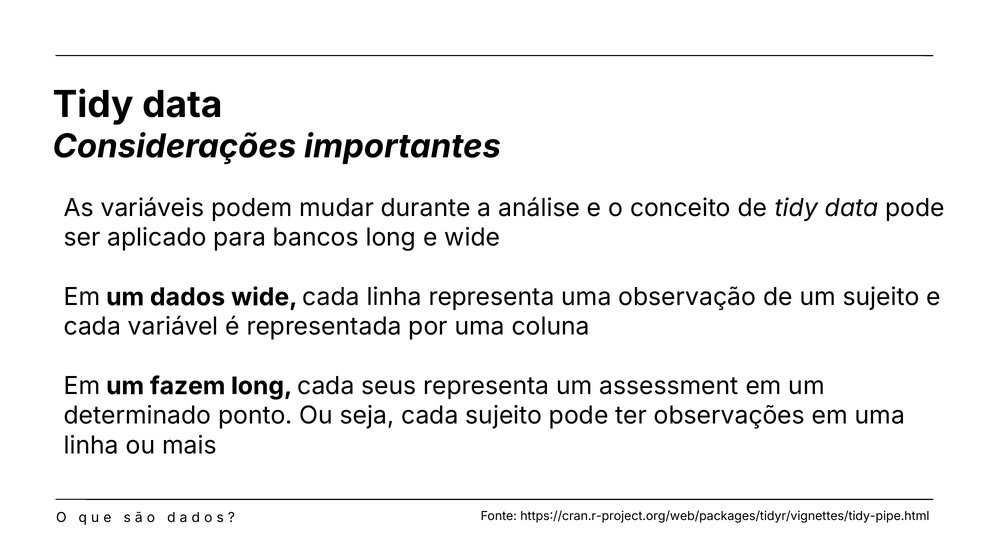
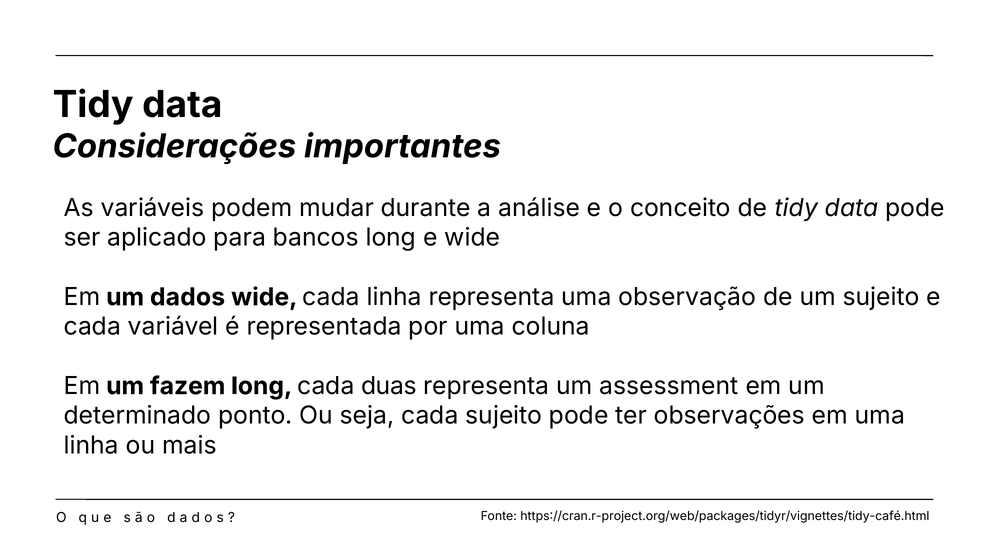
seus: seus -> duas
https://cran.r-project.org/web/packages/tidyr/vignettes/tidy-pipe.html: https://cran.r-project.org/web/packages/tidyr/vignettes/tidy-pipe.html -> https://cran.r-project.org/web/packages/tidyr/vignettes/tidy-café.html
